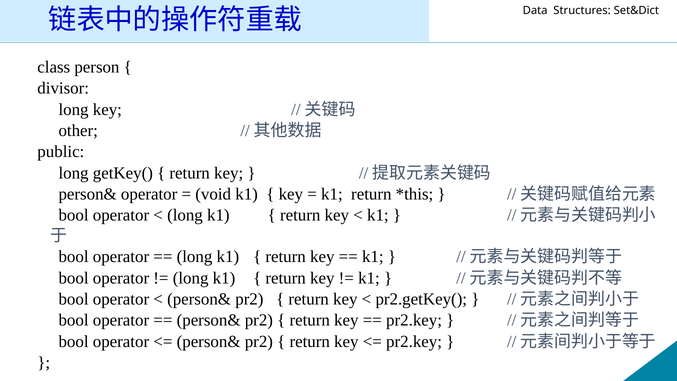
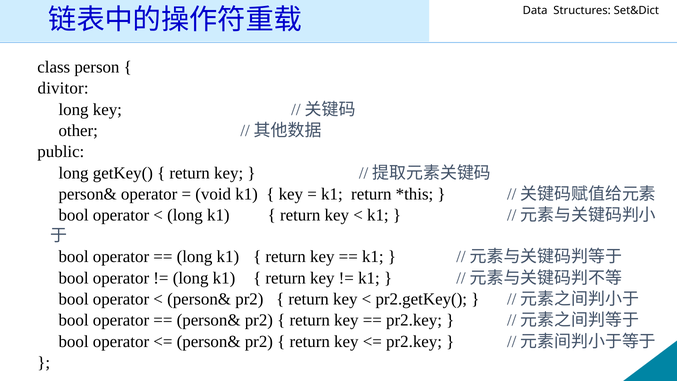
divisor: divisor -> divitor
